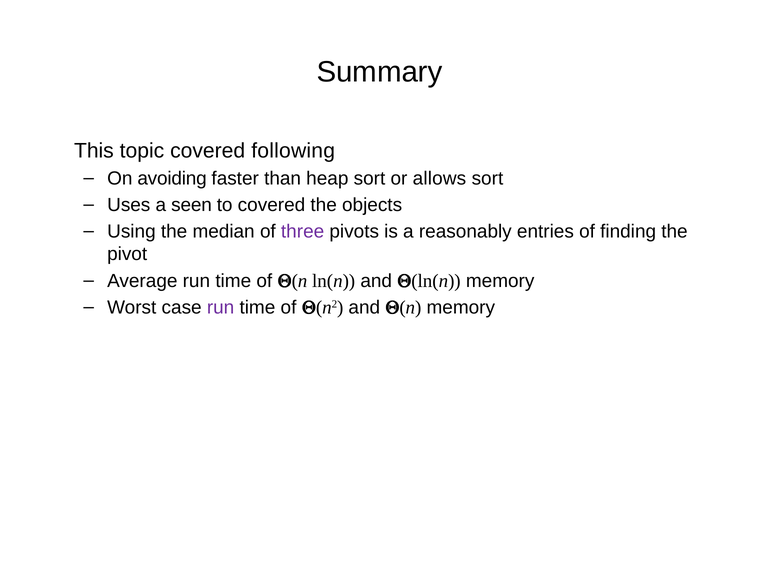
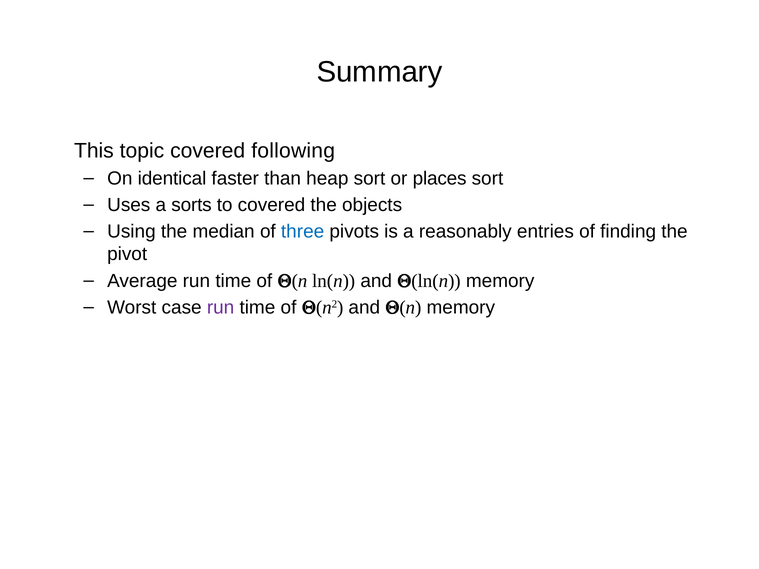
avoiding: avoiding -> identical
allows: allows -> places
seen: seen -> sorts
three colour: purple -> blue
